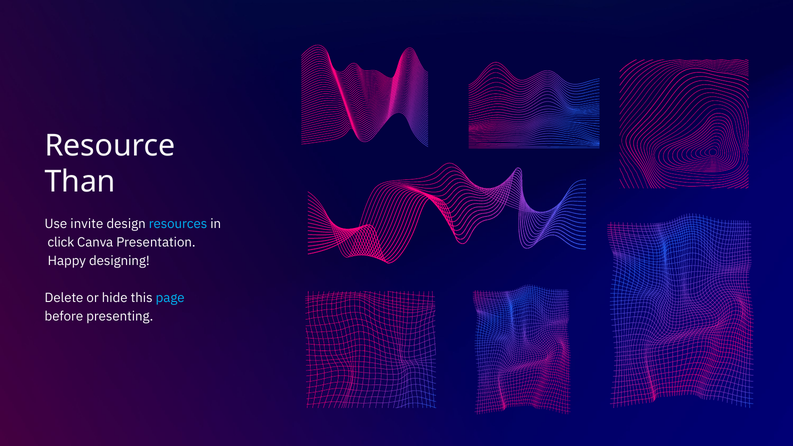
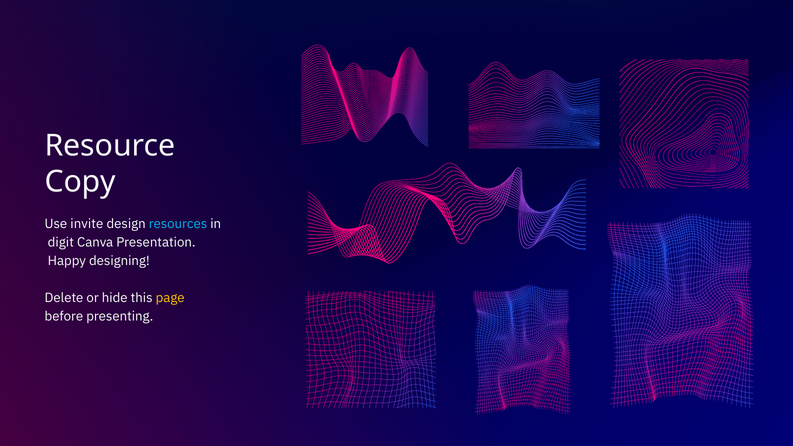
Than: Than -> Copy
click: click -> digit
page colour: light blue -> yellow
